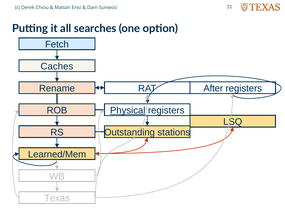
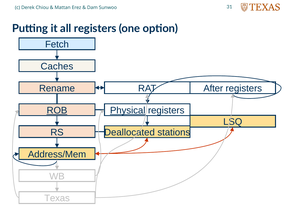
all searches: searches -> registers
ROB underline: none -> present
Outstanding: Outstanding -> Deallocated
Learned/Mem: Learned/Mem -> Address/Mem
